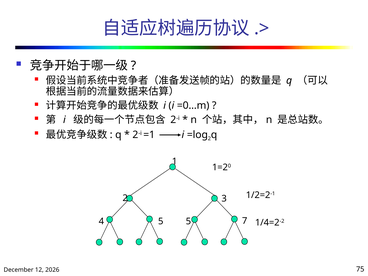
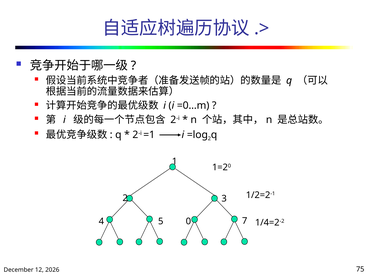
5 5: 5 -> 0
